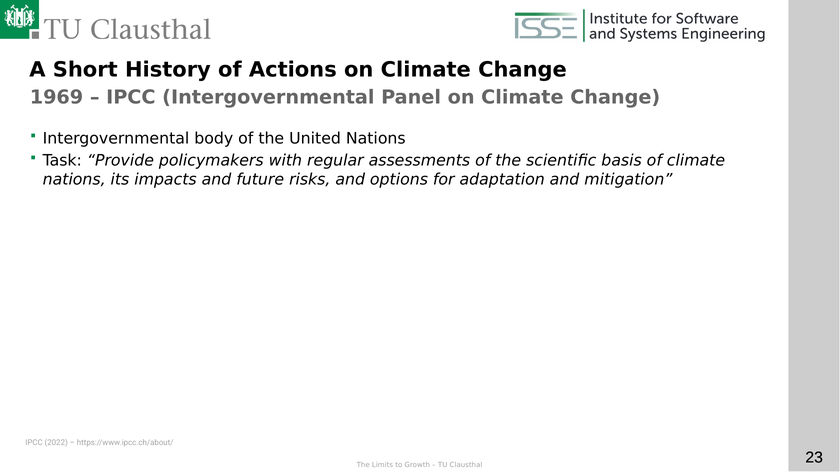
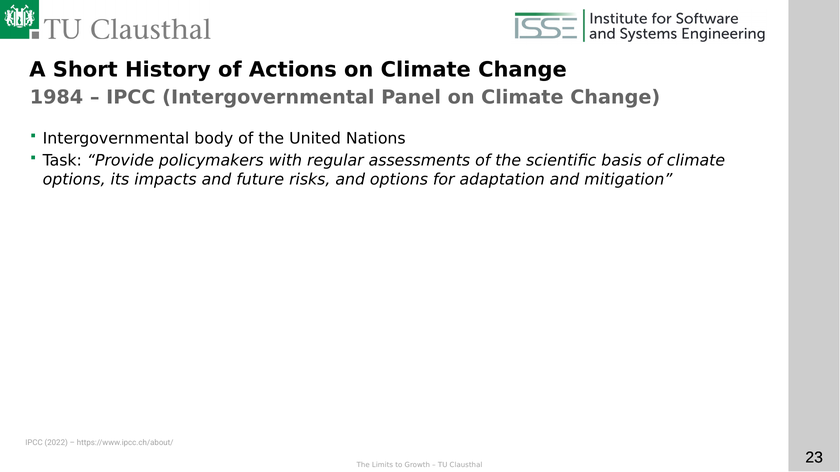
1969: 1969 -> 1984
nations at (74, 180): nations -> options
